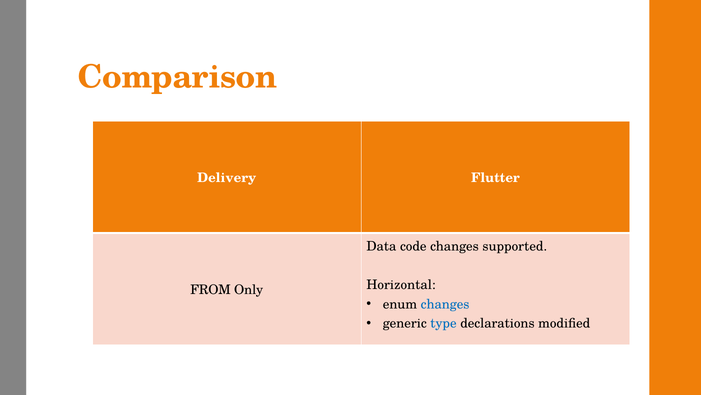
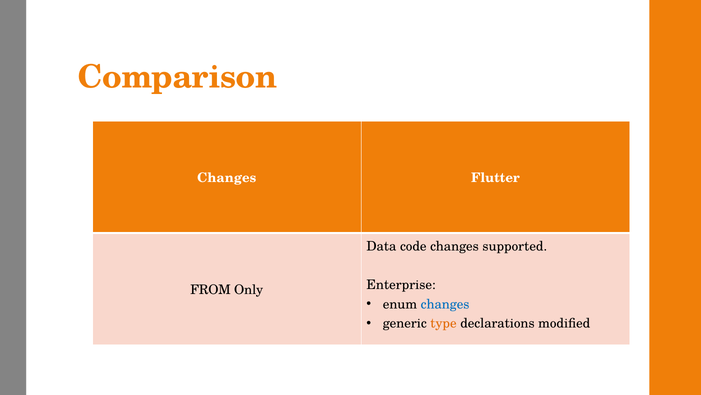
Delivery at (227, 178): Delivery -> Changes
Horizontal: Horizontal -> Enterprise
type colour: blue -> orange
